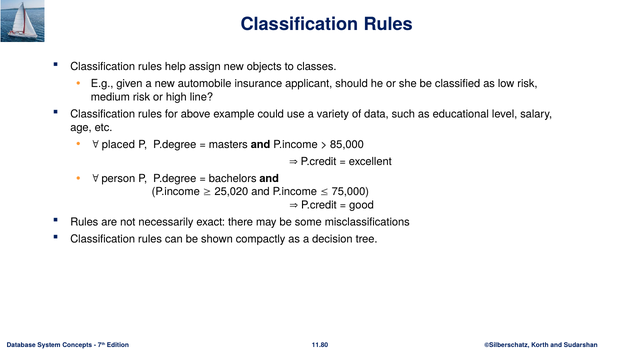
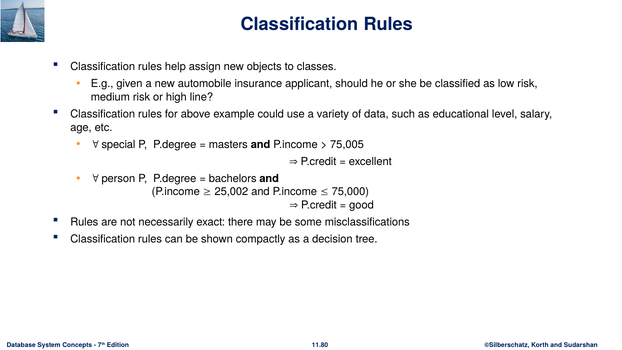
placed: placed -> special
85,000: 85,000 -> 75,005
25,020: 25,020 -> 25,002
